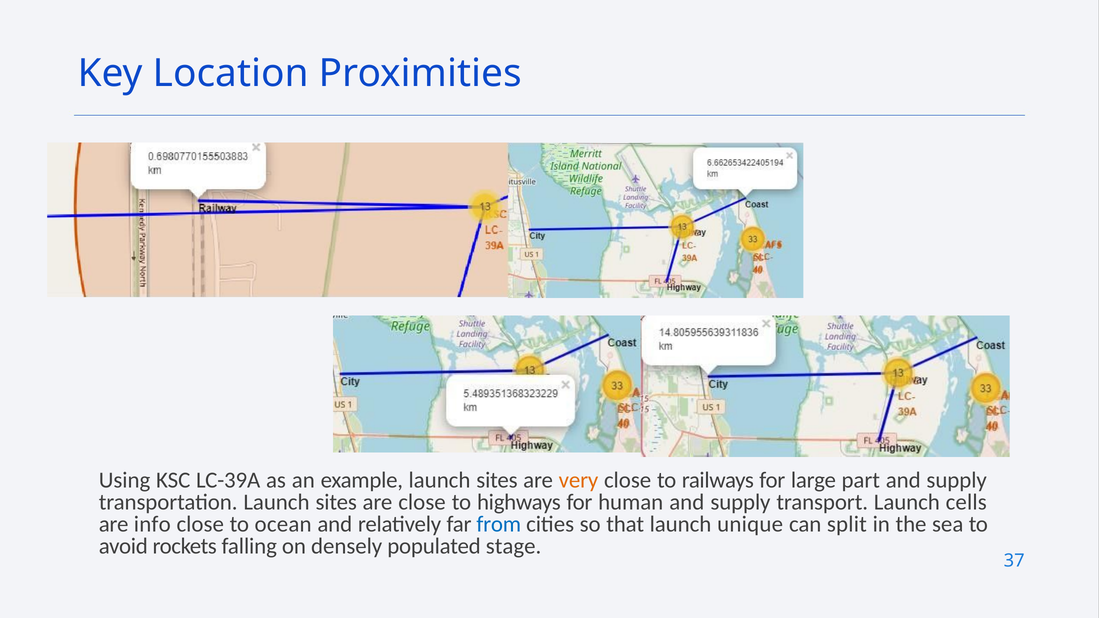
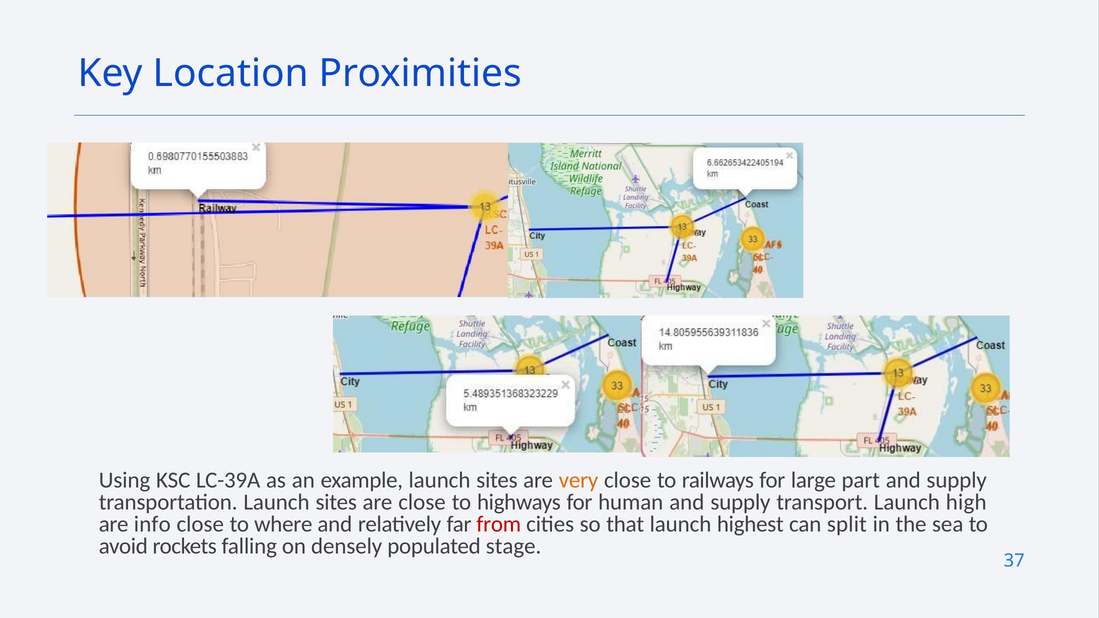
cells: cells -> high
ocean: ocean -> where
from colour: blue -> red
unique: unique -> highest
